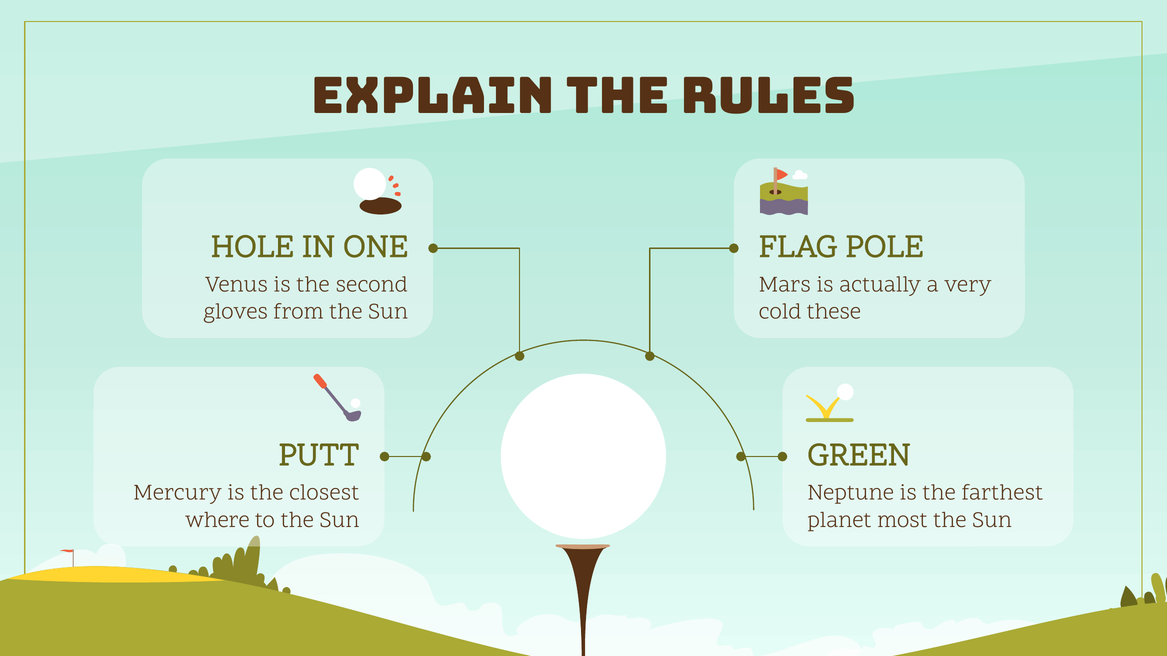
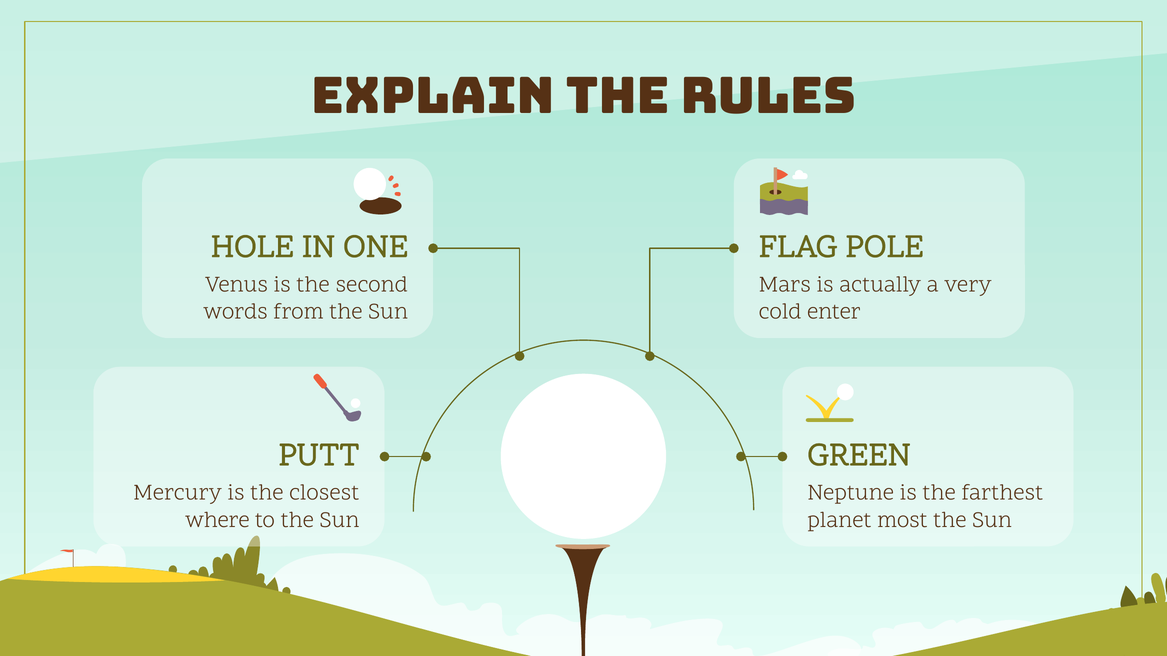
gloves: gloves -> words
these: these -> enter
